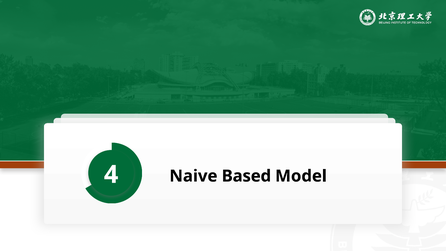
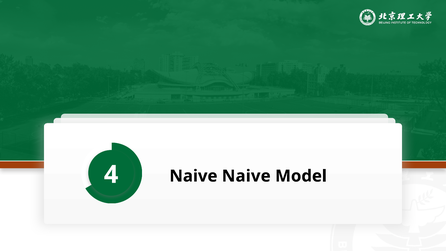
Naive Based: Based -> Naive
